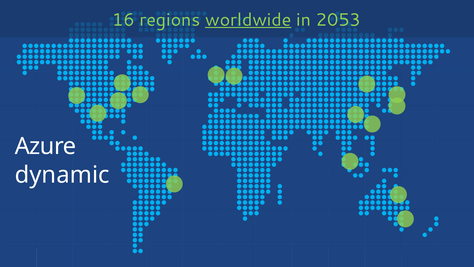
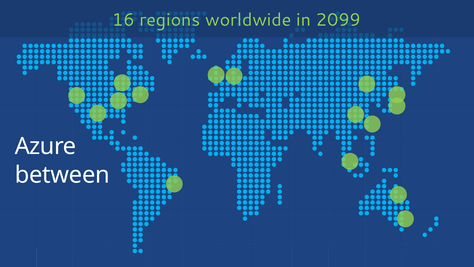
worldwide underline: present -> none
2053: 2053 -> 2099
dynamic: dynamic -> between
